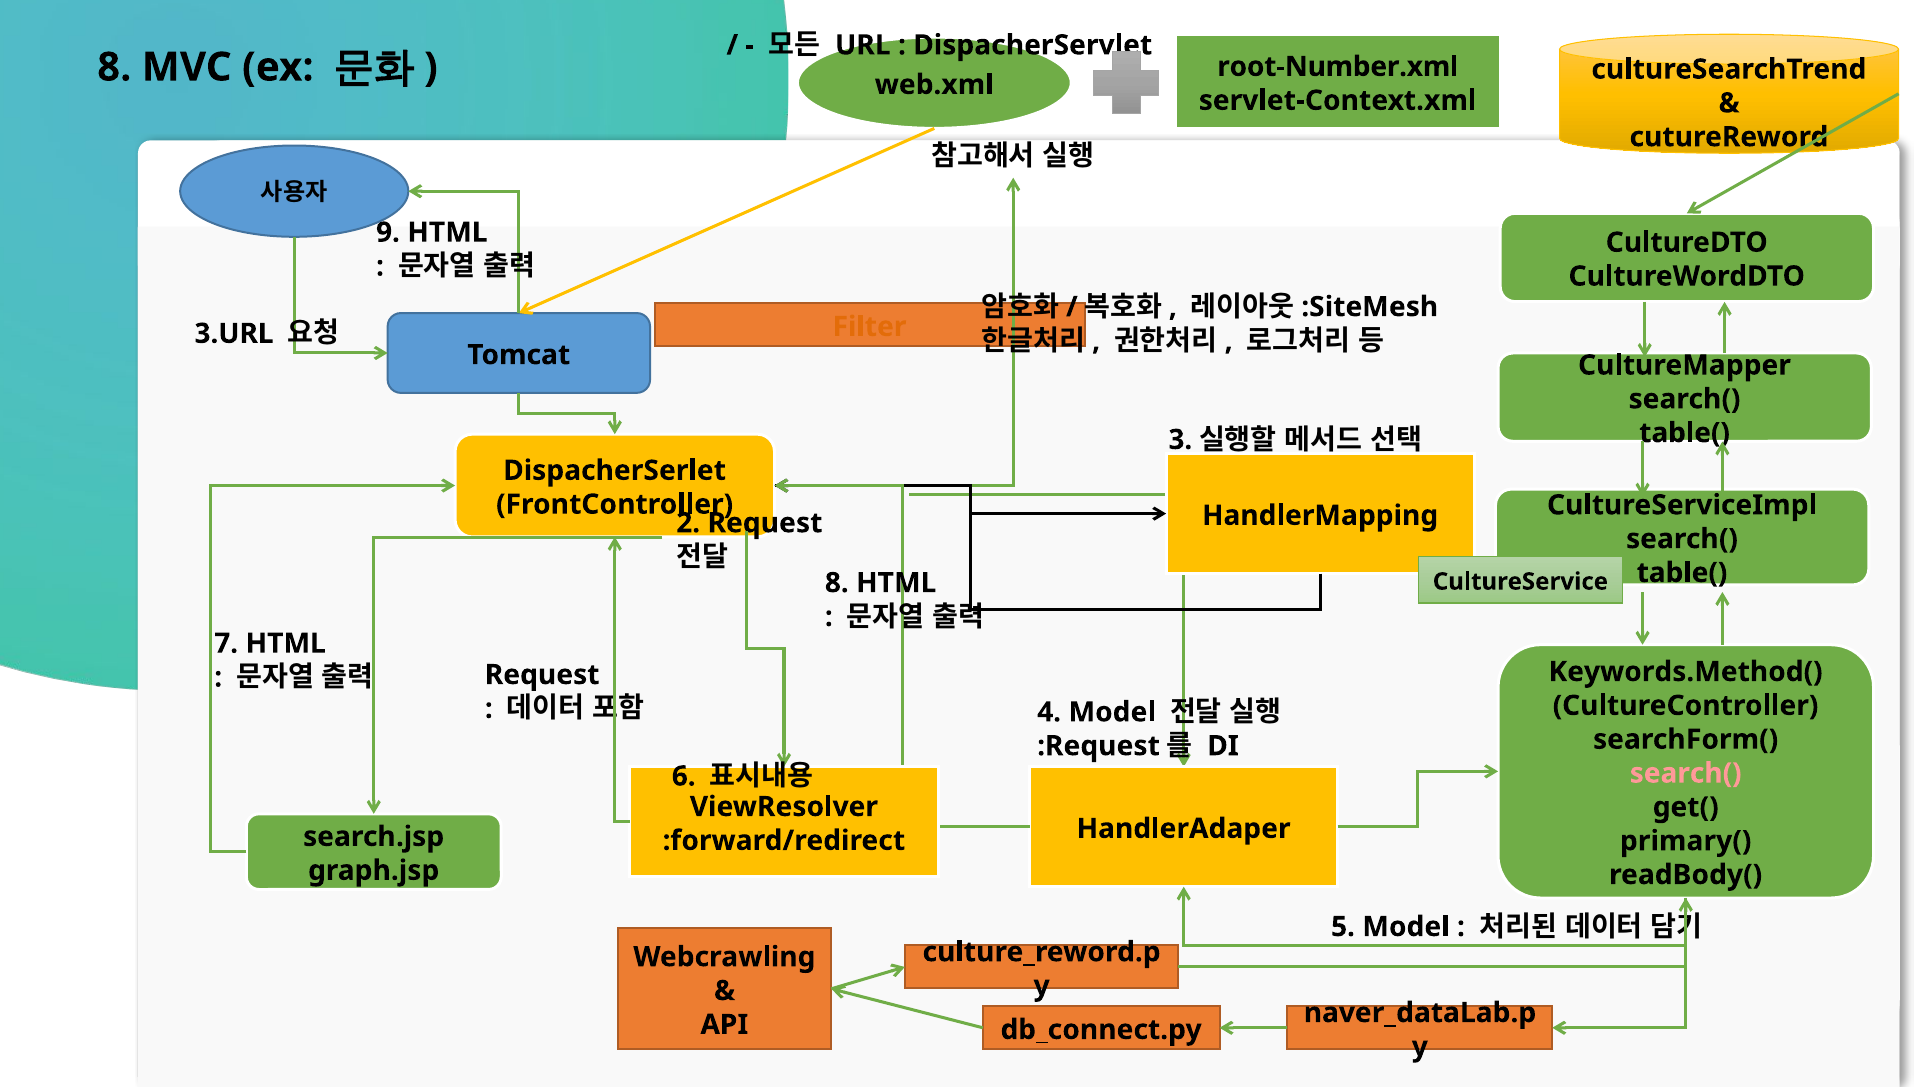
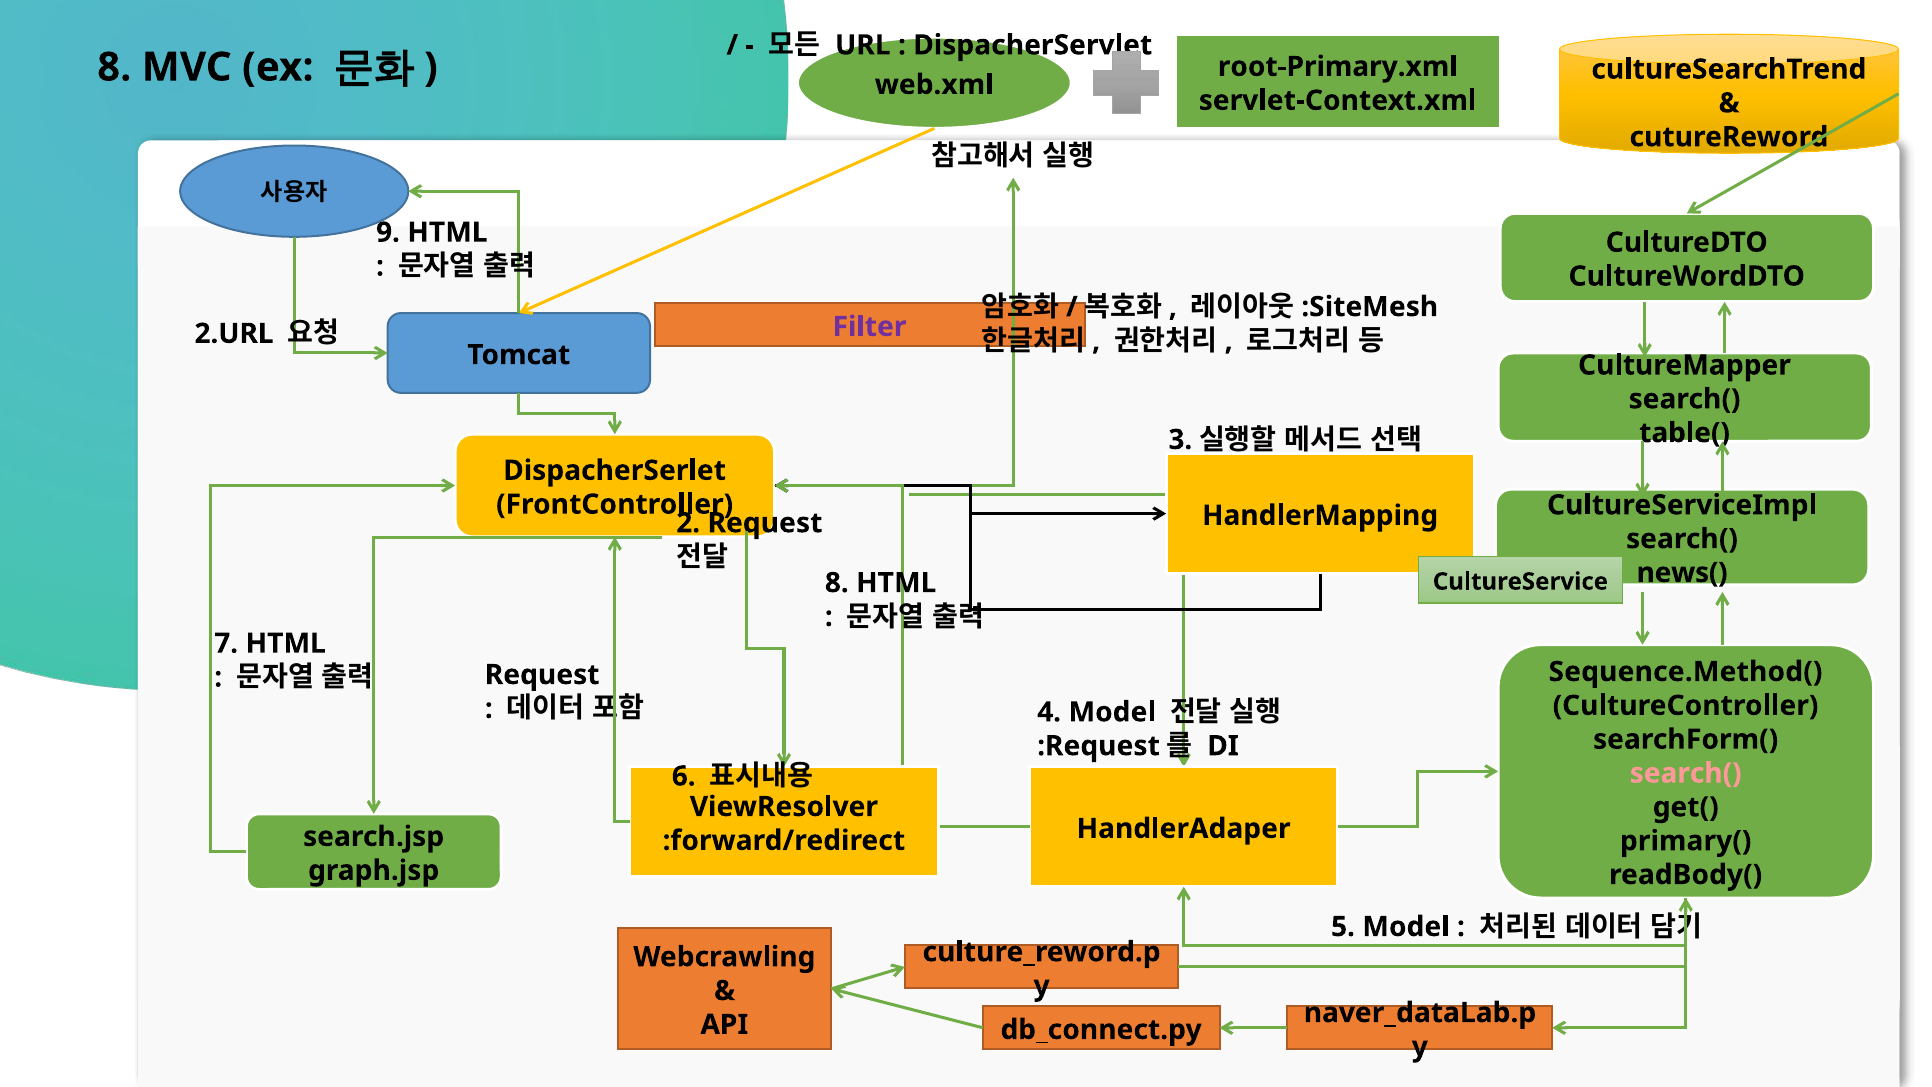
root-Number.xml: root-Number.xml -> root-Primary.xml
Filter colour: orange -> purple
3.URL: 3.URL -> 2.URL
table( at (1682, 573): table( -> news(
Keywords.Method(: Keywords.Method( -> Sequence.Method(
